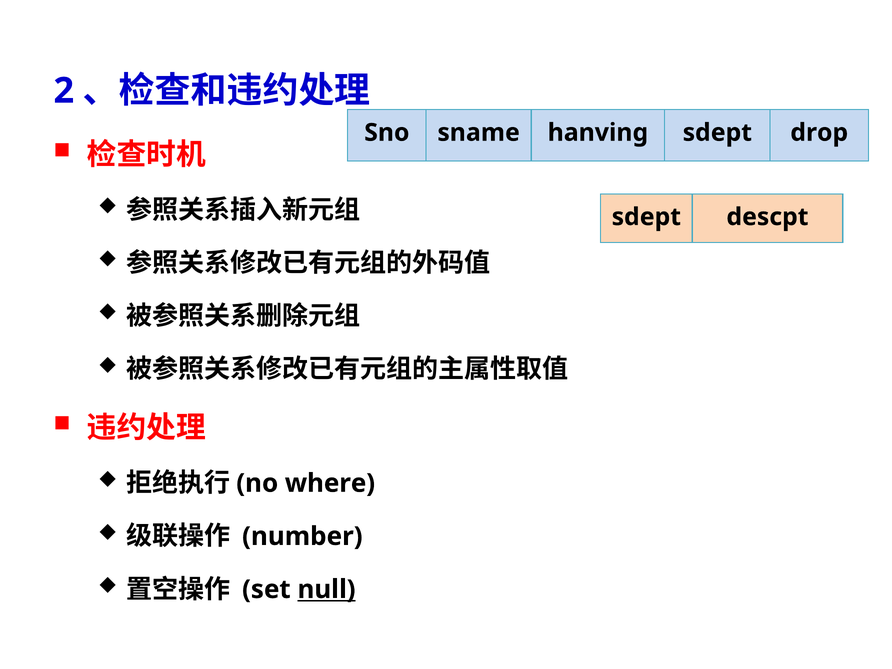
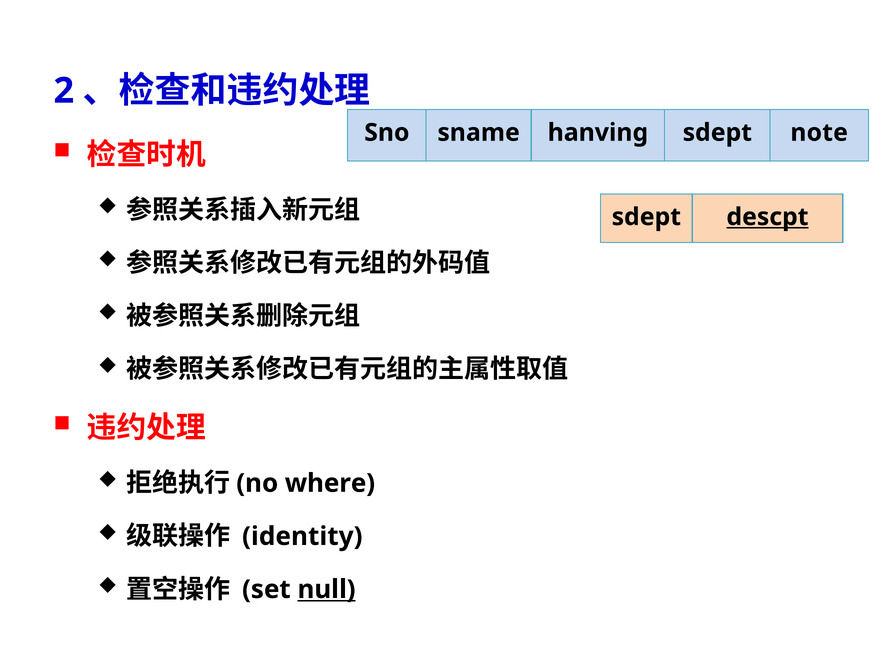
drop: drop -> note
descpt underline: none -> present
number: number -> identity
